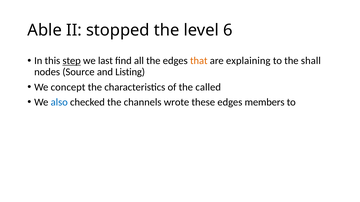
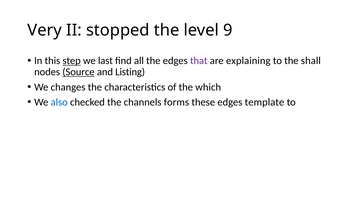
Able: Able -> Very
6: 6 -> 9
that colour: orange -> purple
Source underline: none -> present
concept: concept -> changes
called: called -> which
wrote: wrote -> forms
members: members -> template
